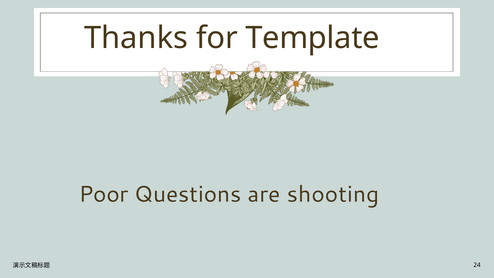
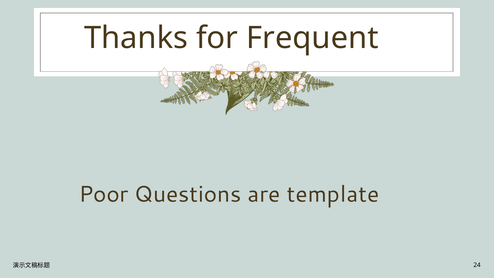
Template: Template -> Frequent
shooting: shooting -> template
